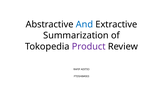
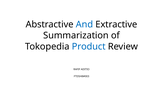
Product colour: purple -> blue
